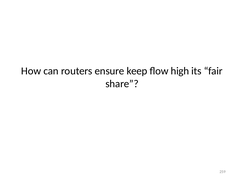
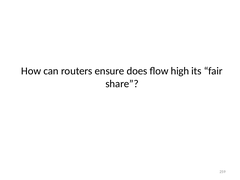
keep: keep -> does
